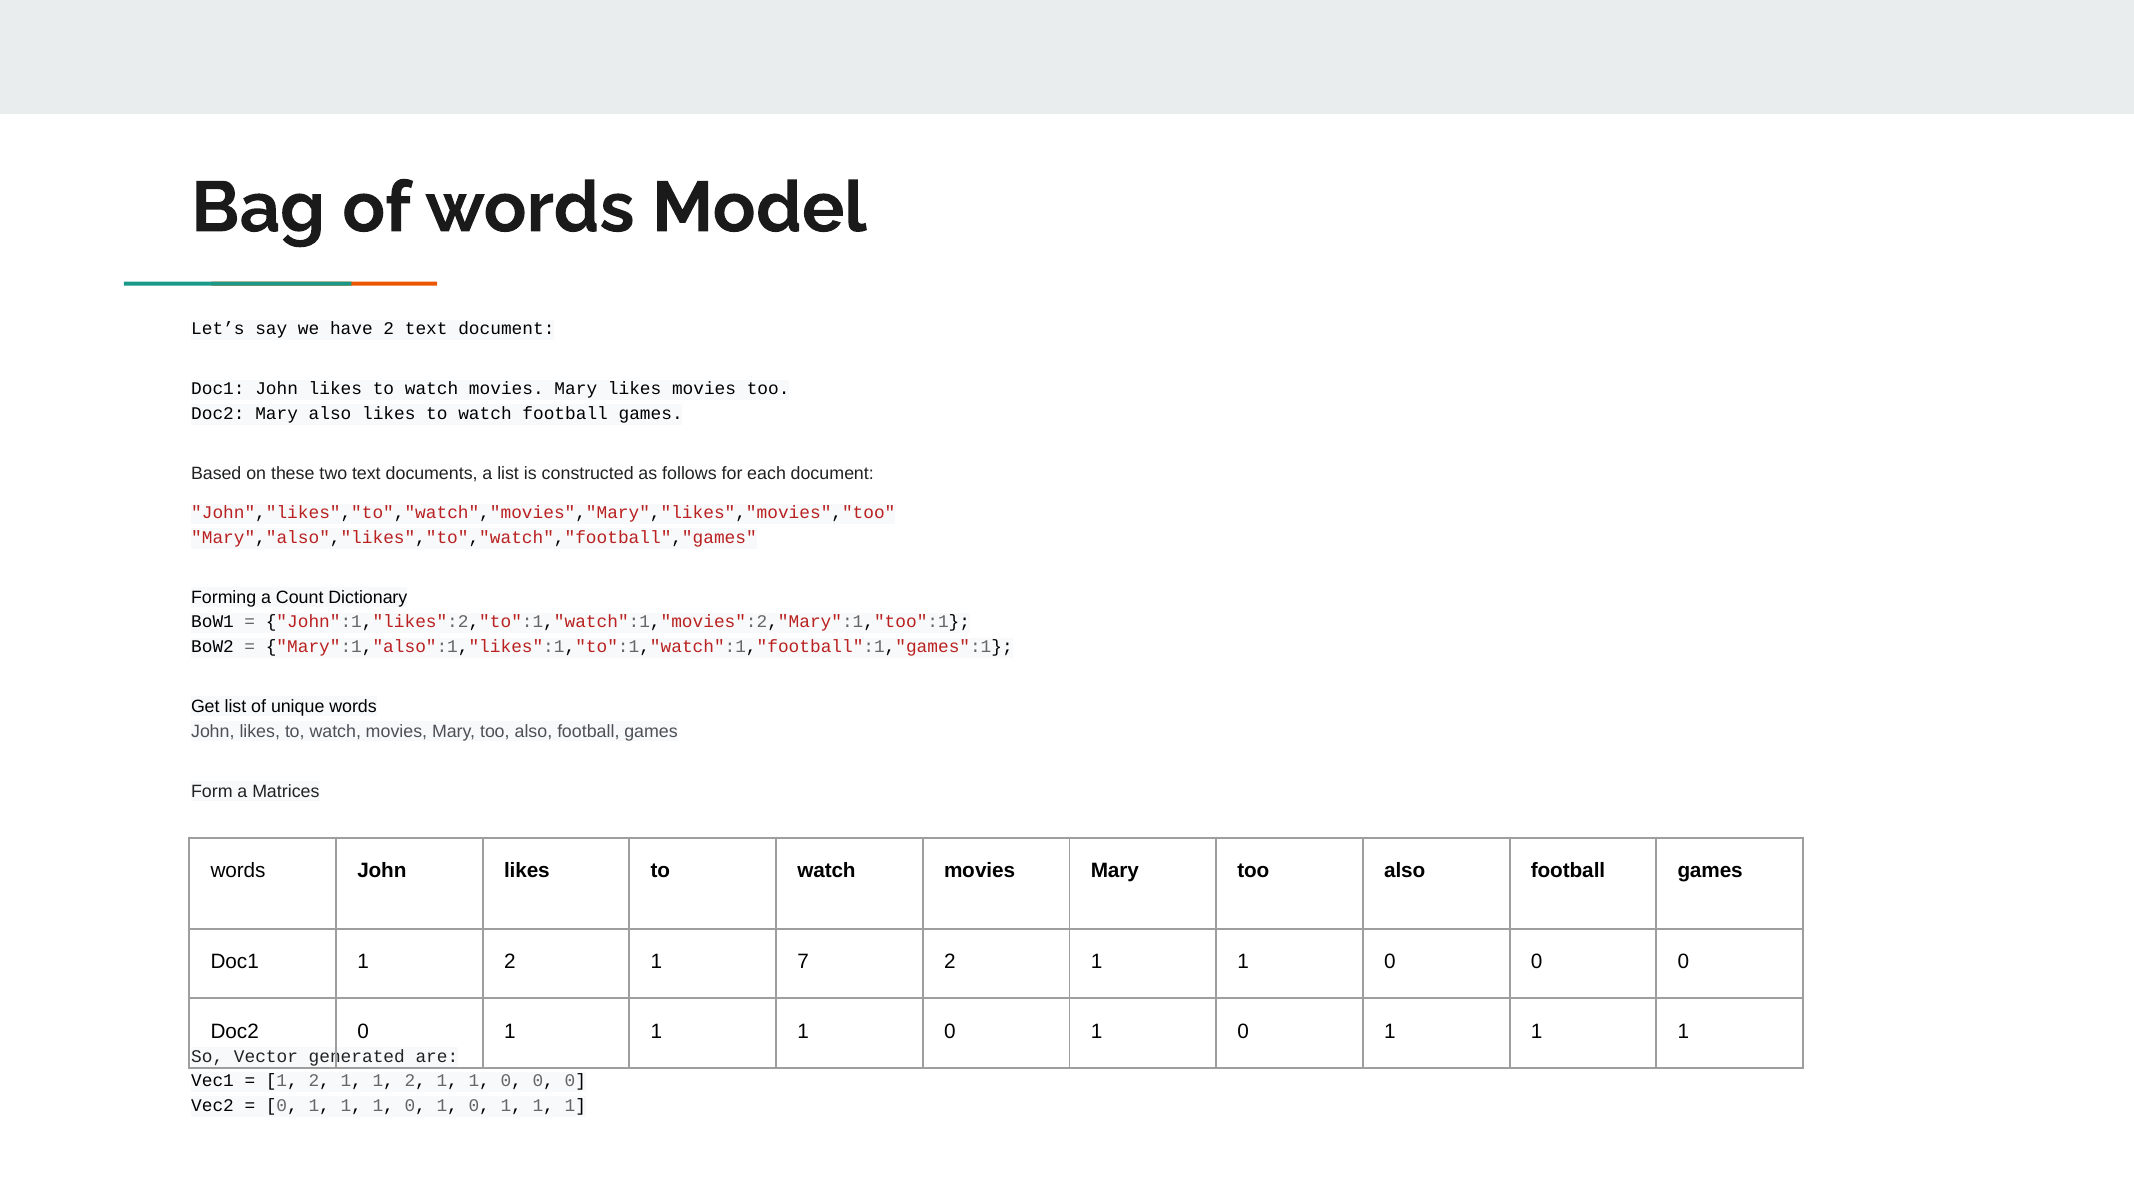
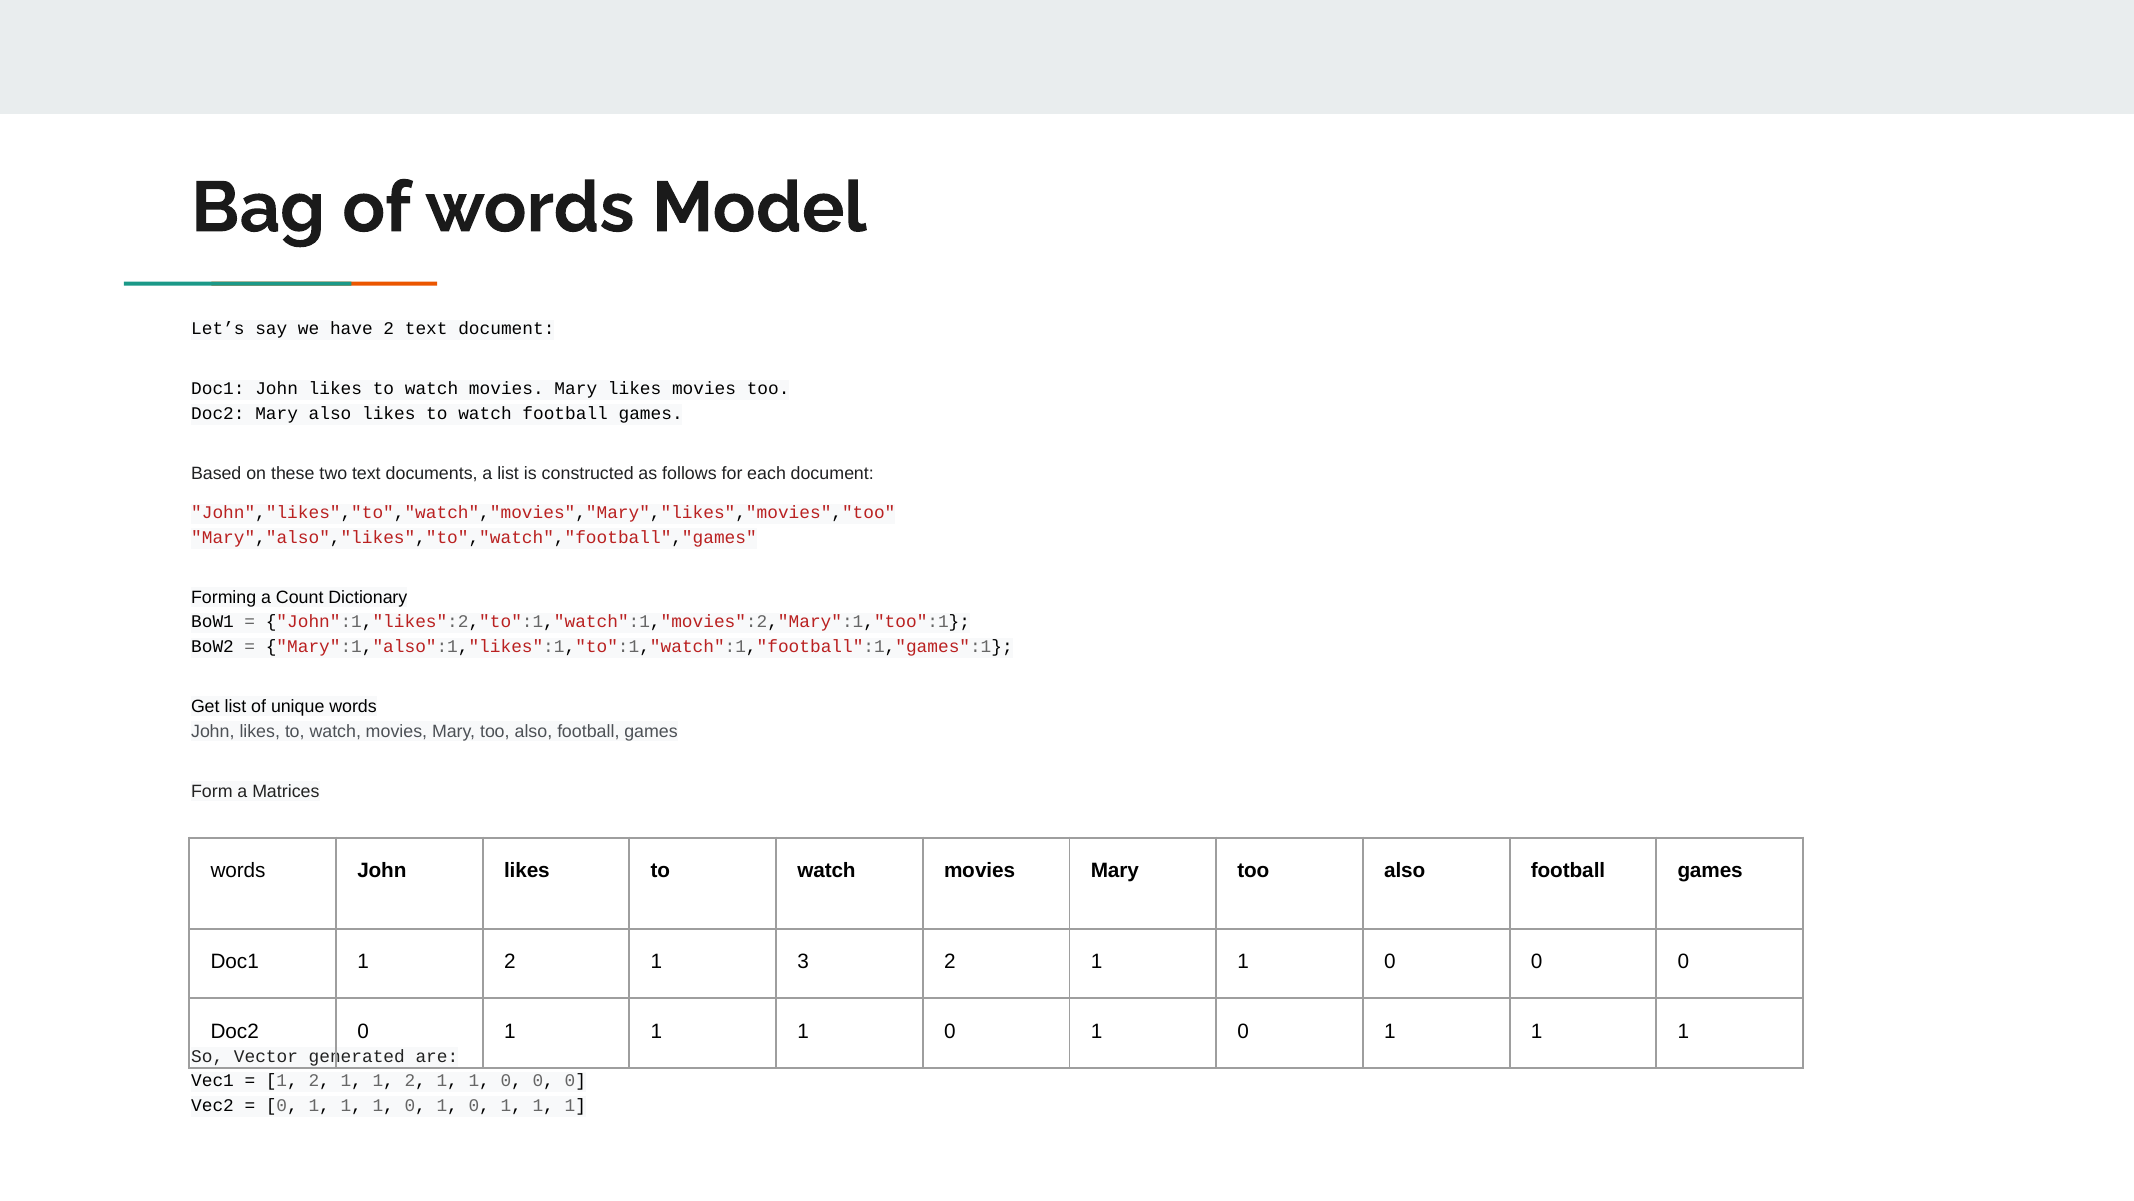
7: 7 -> 3
